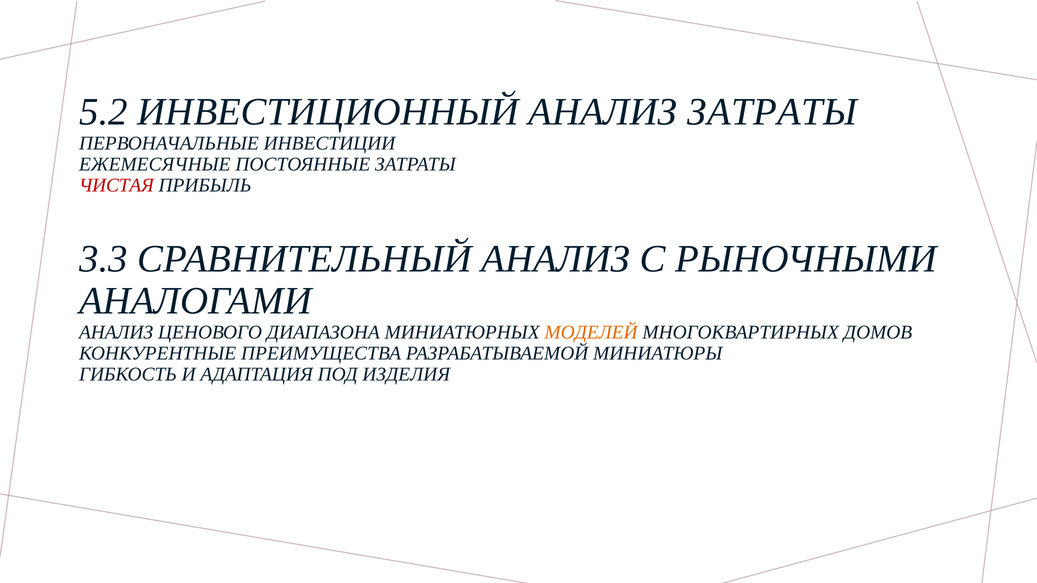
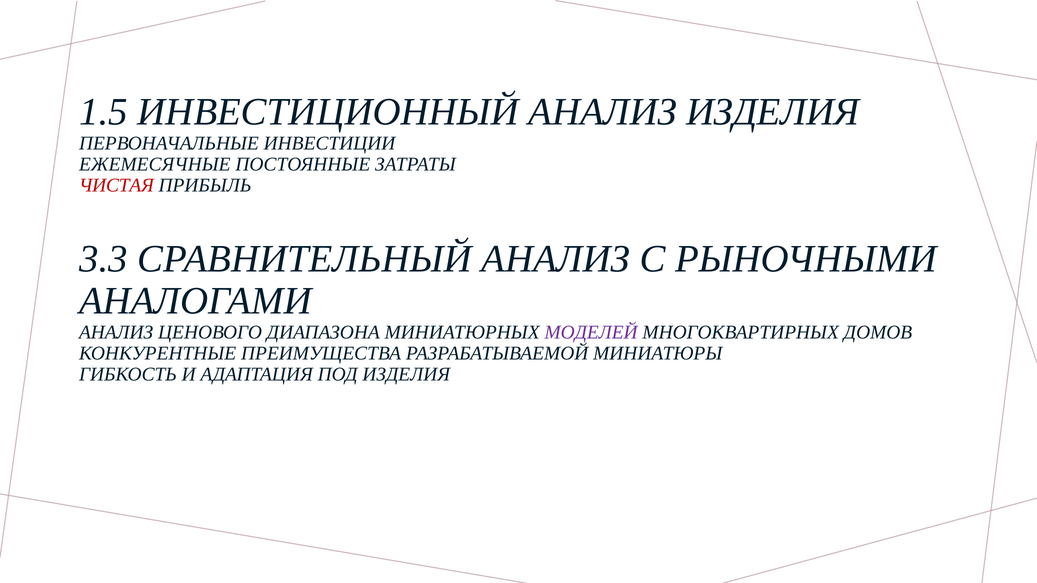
5.2: 5.2 -> 1.5
АНАЛИЗ ЗАТРАТЫ: ЗАТРАТЫ -> ИЗДЕЛИЯ
МОДЕЛЕЙ colour: orange -> purple
